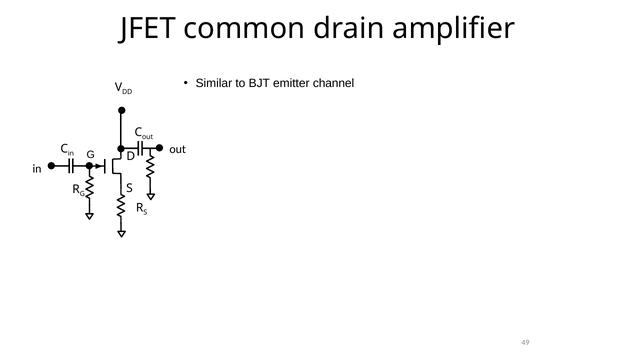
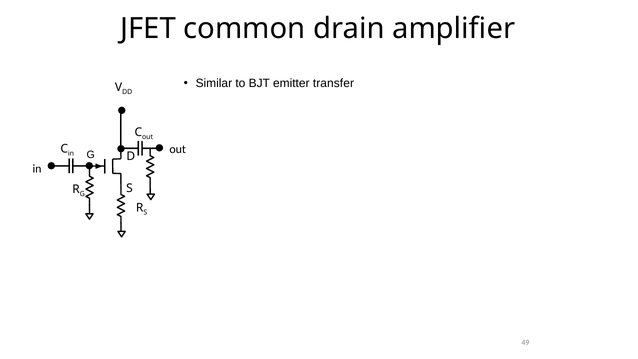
channel: channel -> transfer
